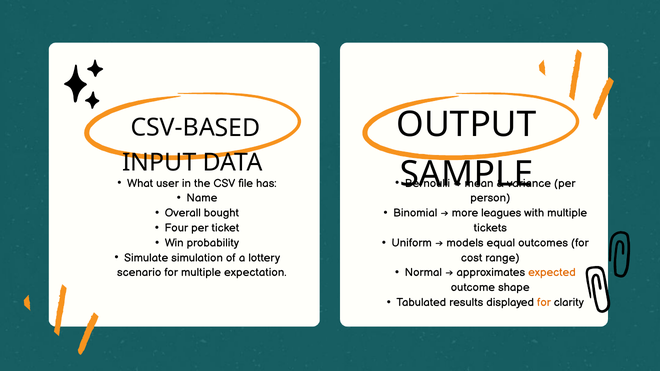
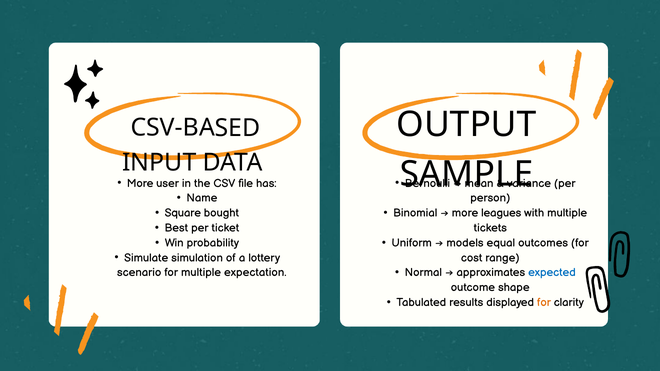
What at (140, 183): What -> More
Overall: Overall -> Square
Four: Four -> Best
expected colour: orange -> blue
